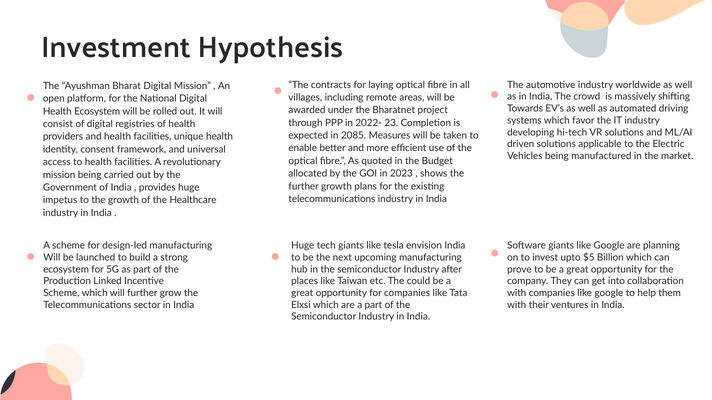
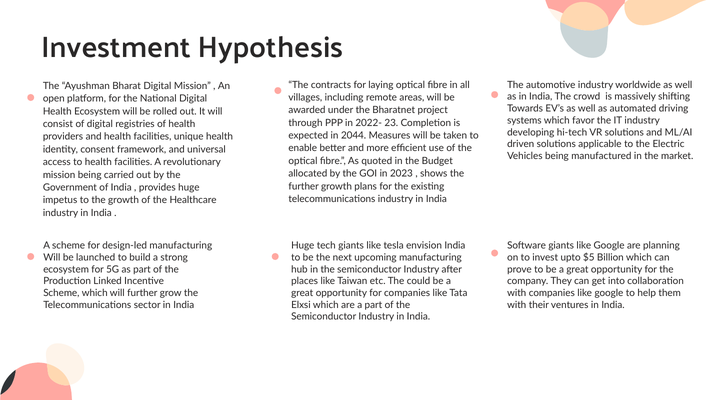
2085: 2085 -> 2044
